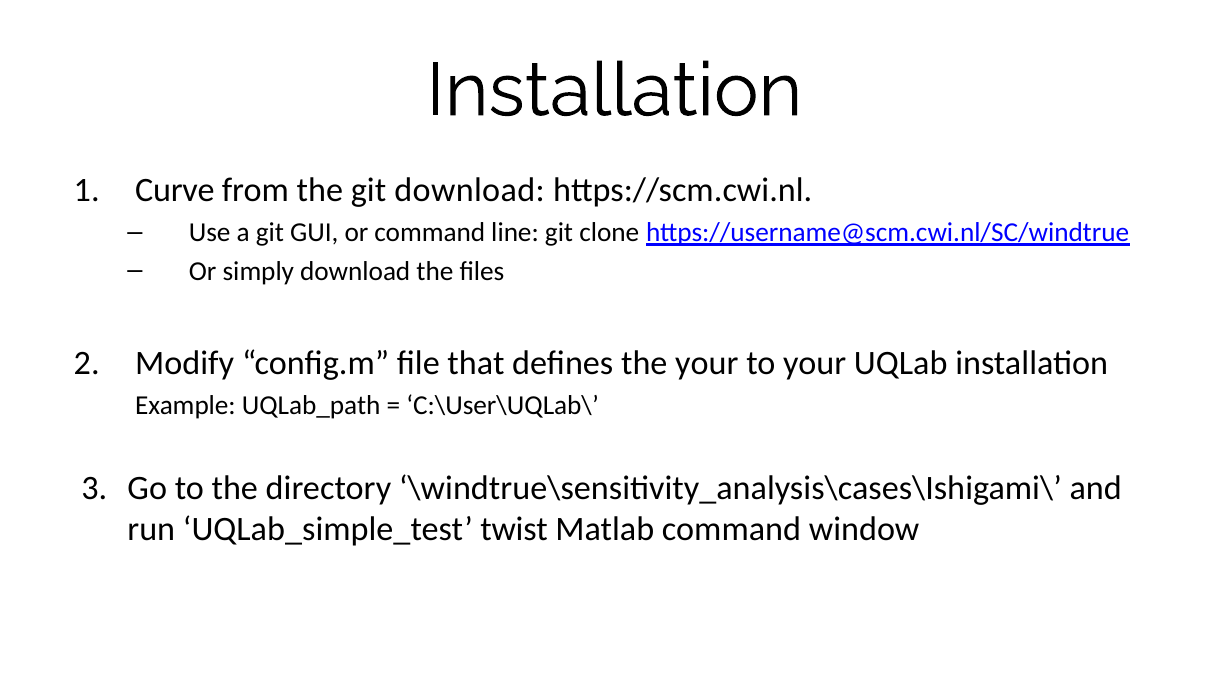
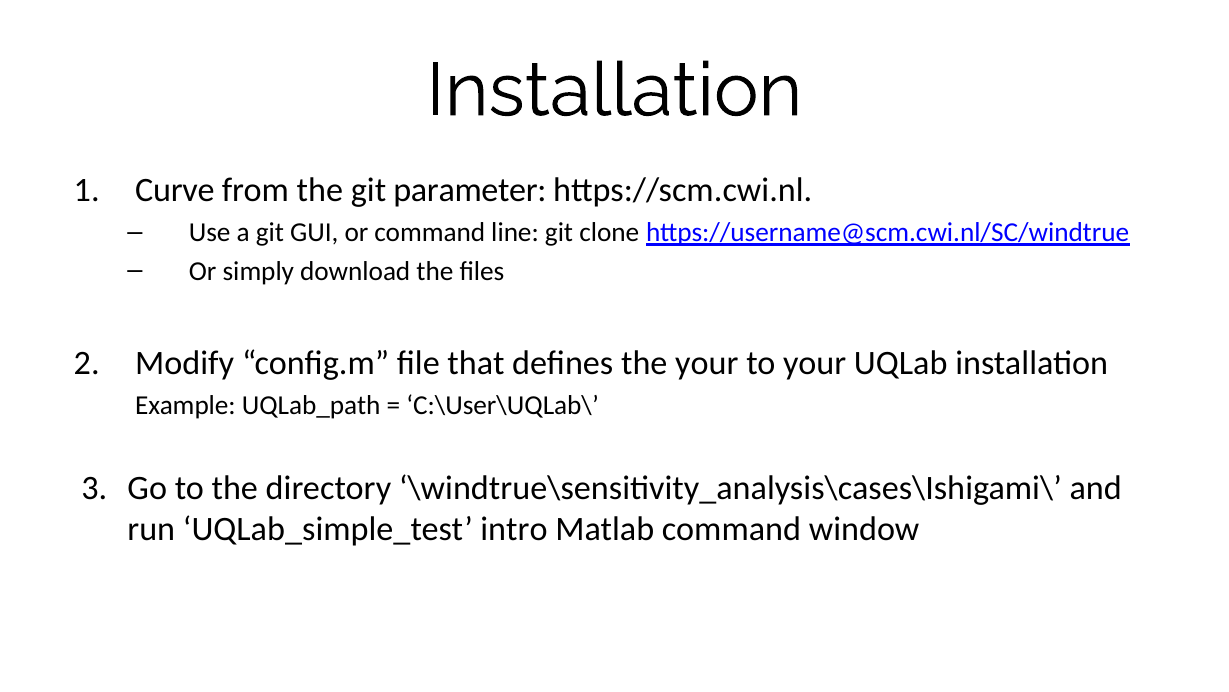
git download: download -> parameter
twist: twist -> intro
